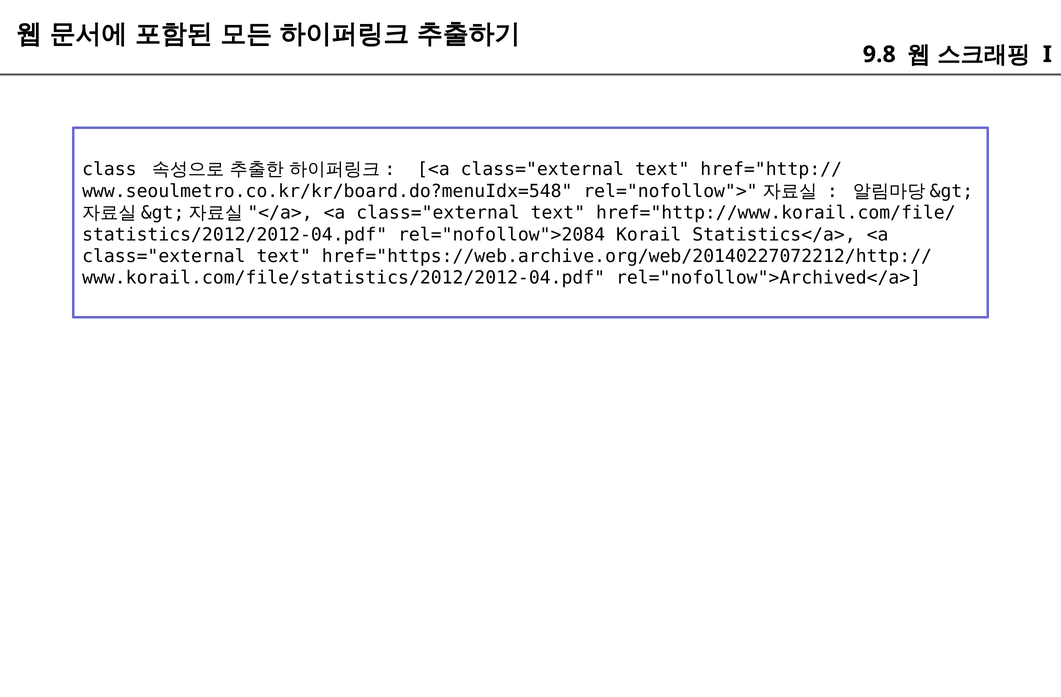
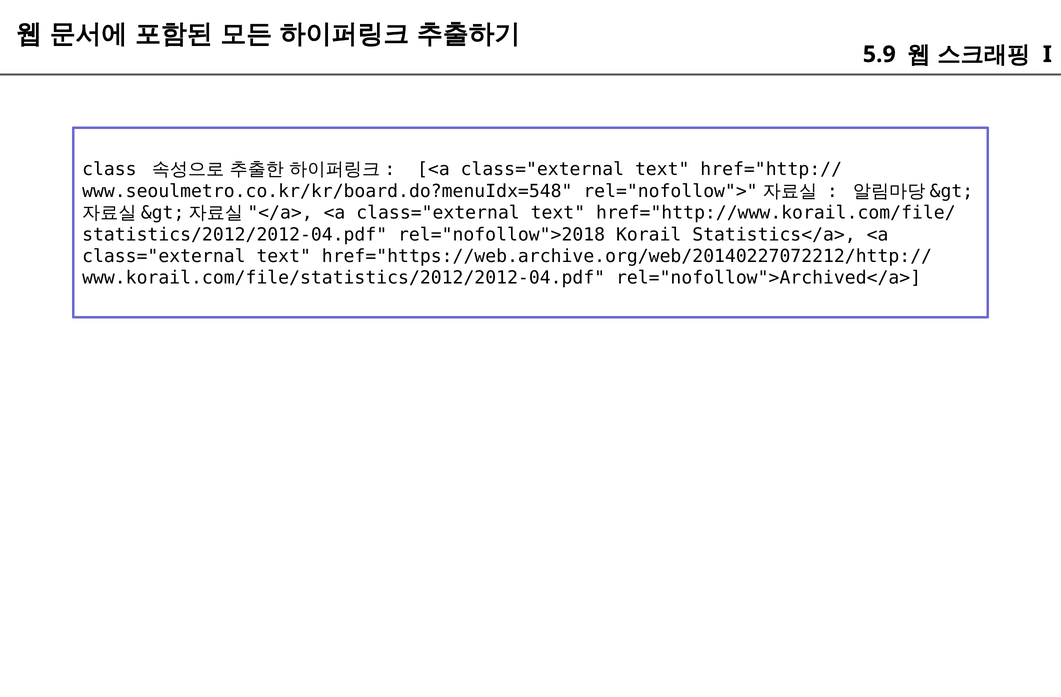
9.8: 9.8 -> 5.9
rel="nofollow">2084: rel="nofollow">2084 -> rel="nofollow">2018
